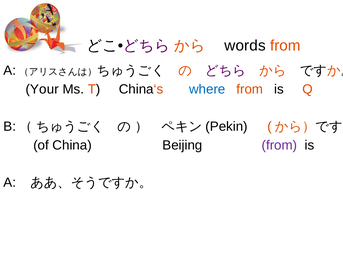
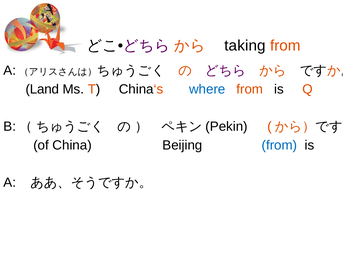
words: words -> taking
Your: Your -> Land
from at (279, 145) colour: purple -> blue
